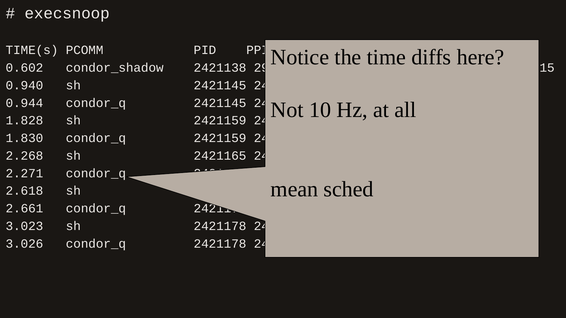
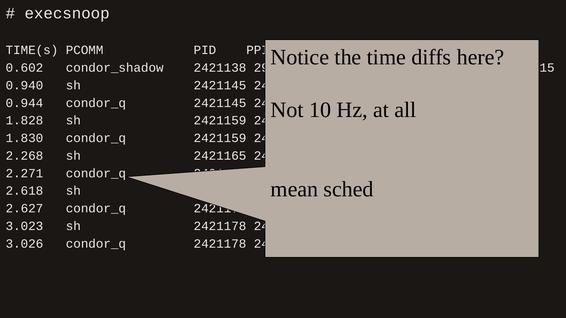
2.661: 2.661 -> 2.627
